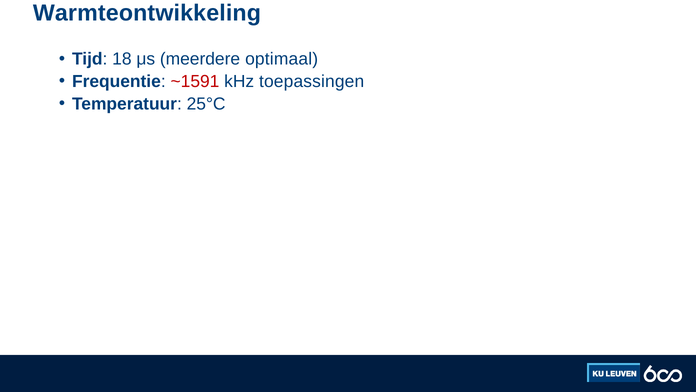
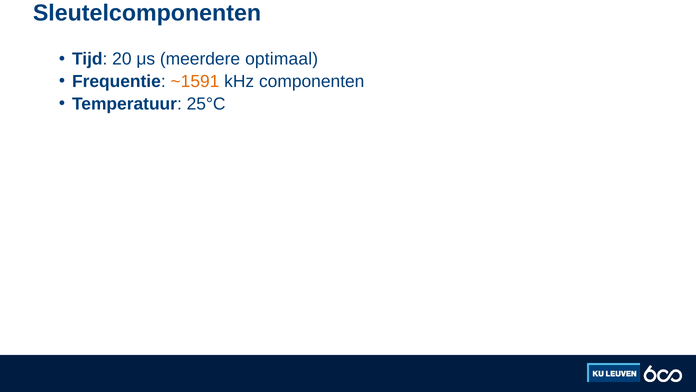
Warmteontwikkeling: Warmteontwikkeling -> Sleutelcomponenten
18: 18 -> 20
~1591 colour: red -> orange
toepassingen: toepassingen -> componenten
